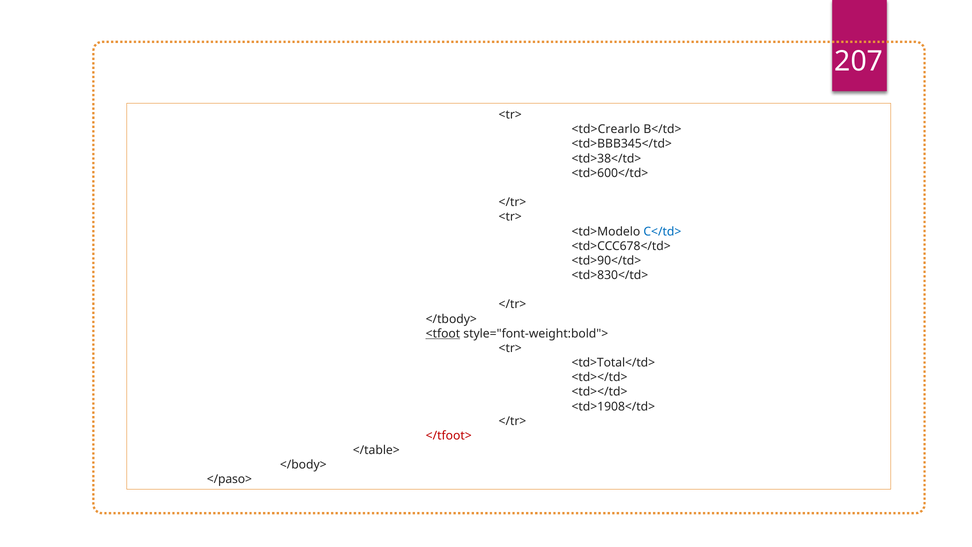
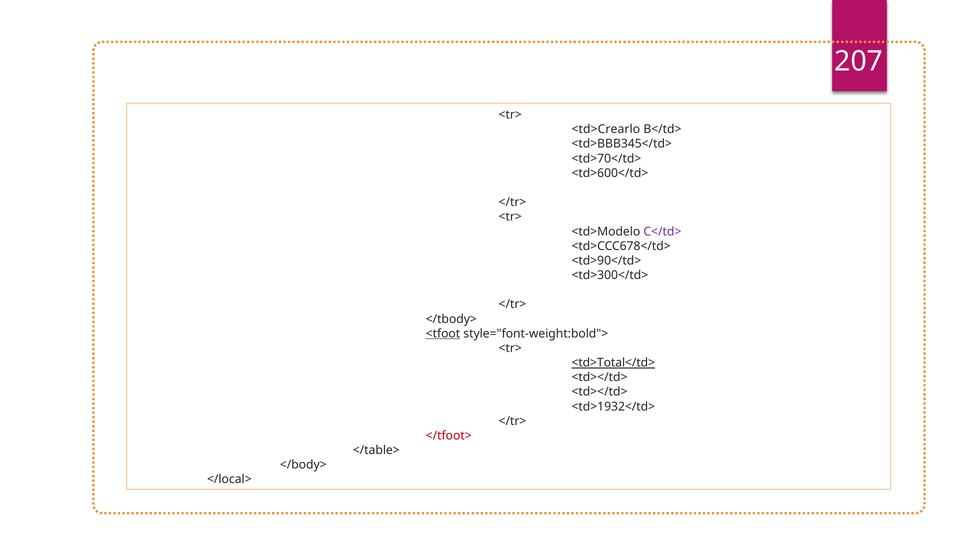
<td>38</td>: <td>38</td> -> <td>70</td>
C</td> colour: blue -> purple
<td>830</td>: <td>830</td> -> <td>300</td>
<td>Total</td> underline: none -> present
<td>1908</td>: <td>1908</td> -> <td>1932</td>
</paso>: </paso> -> </local>
